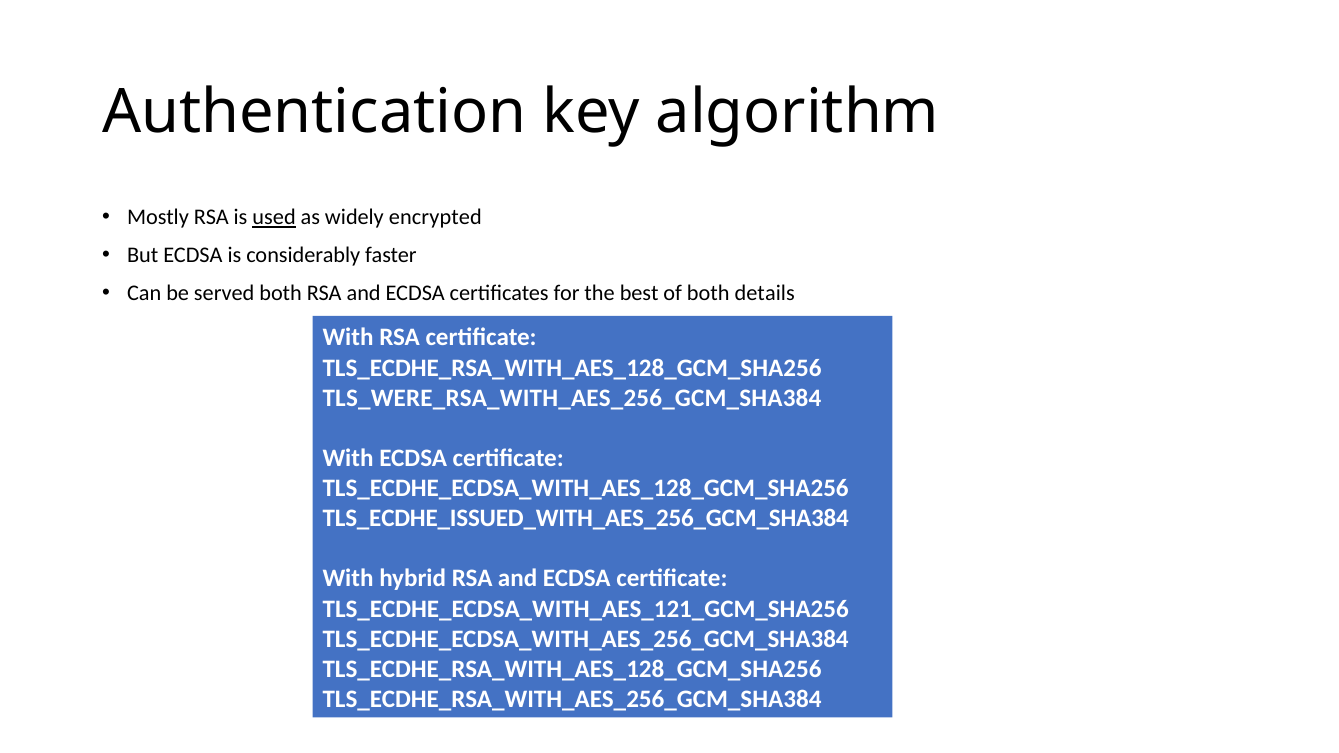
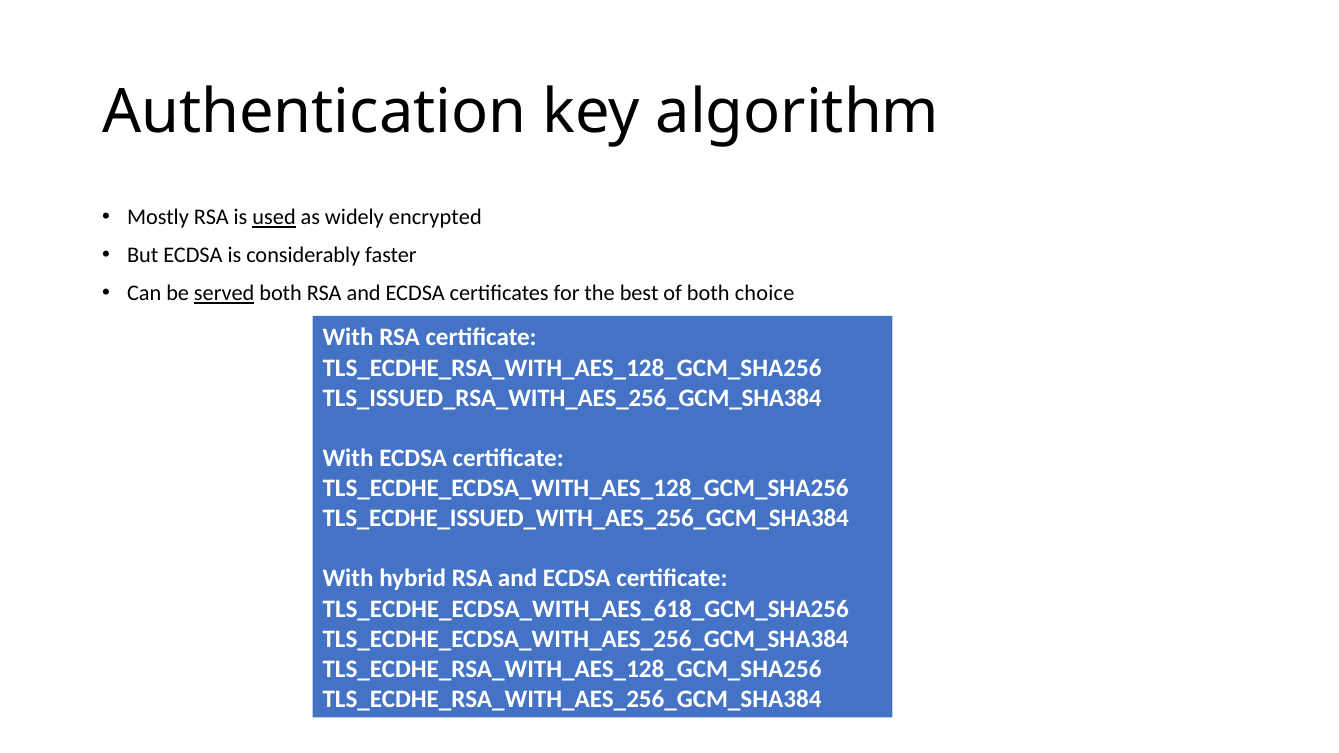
served underline: none -> present
details: details -> choice
TLS_WERE_RSA_WITH_AES_256_GCM_SHA384: TLS_WERE_RSA_WITH_AES_256_GCM_SHA384 -> TLS_ISSUED_RSA_WITH_AES_256_GCM_SHA384
TLS_ECDHE_ECDSA_WITH_AES_121_GCM_SHA256: TLS_ECDHE_ECDSA_WITH_AES_121_GCM_SHA256 -> TLS_ECDHE_ECDSA_WITH_AES_618_GCM_SHA256
